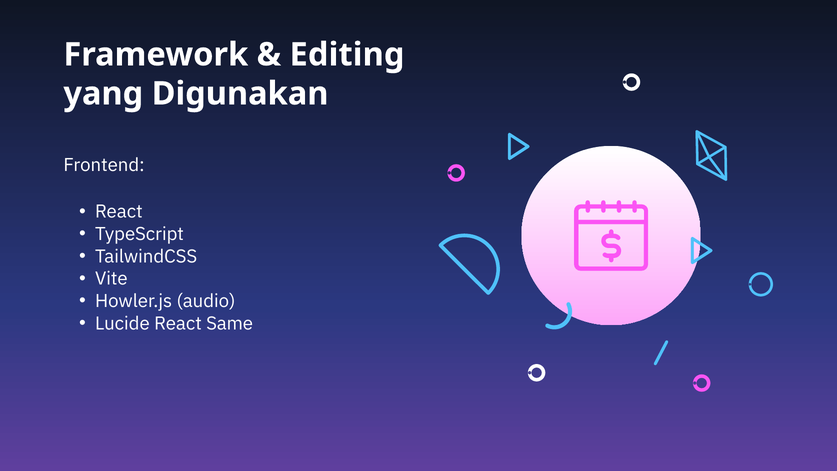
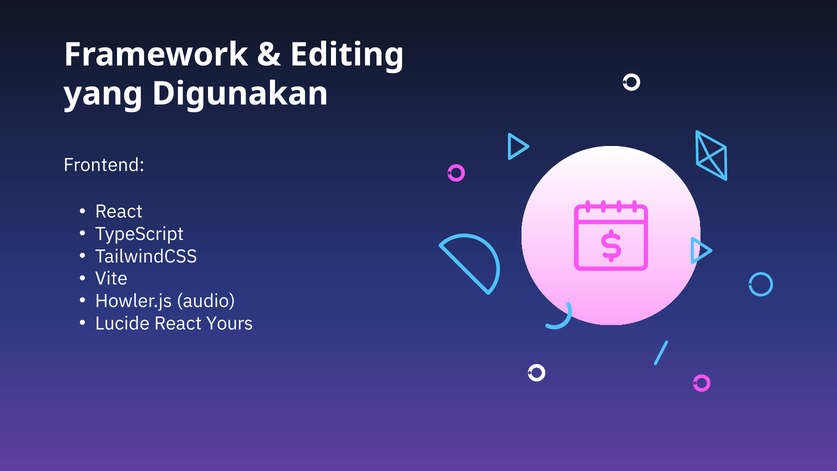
Same: Same -> Yours
